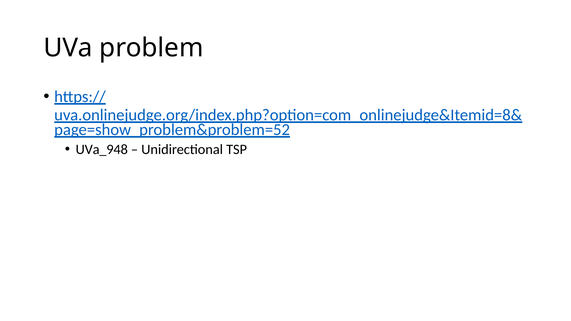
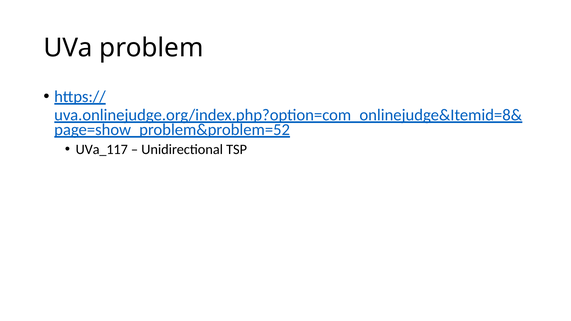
UVa_948: UVa_948 -> UVa_117
